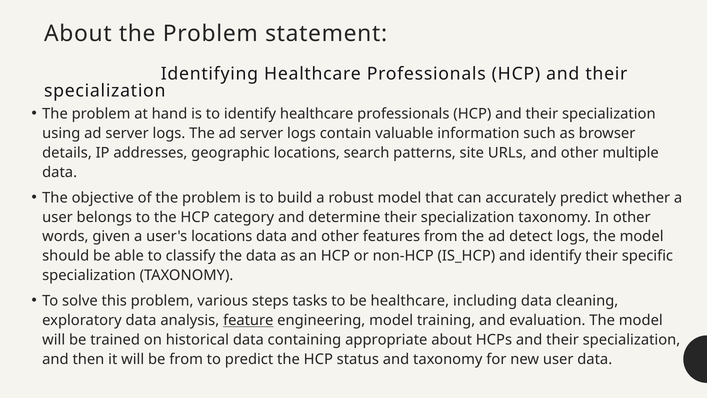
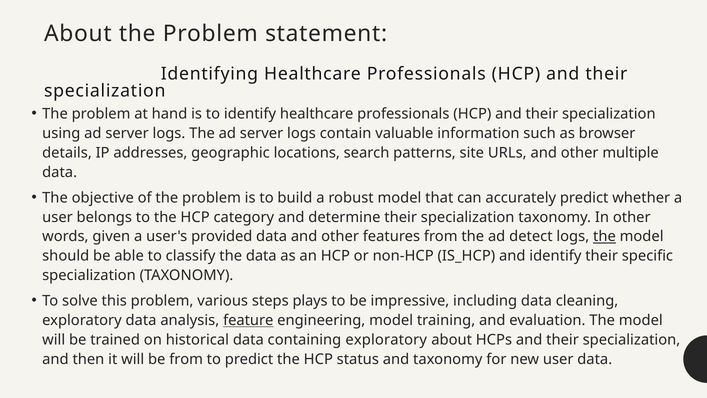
user's locations: locations -> provided
the at (604, 236) underline: none -> present
tasks: tasks -> plays
be healthcare: healthcare -> impressive
containing appropriate: appropriate -> exploratory
